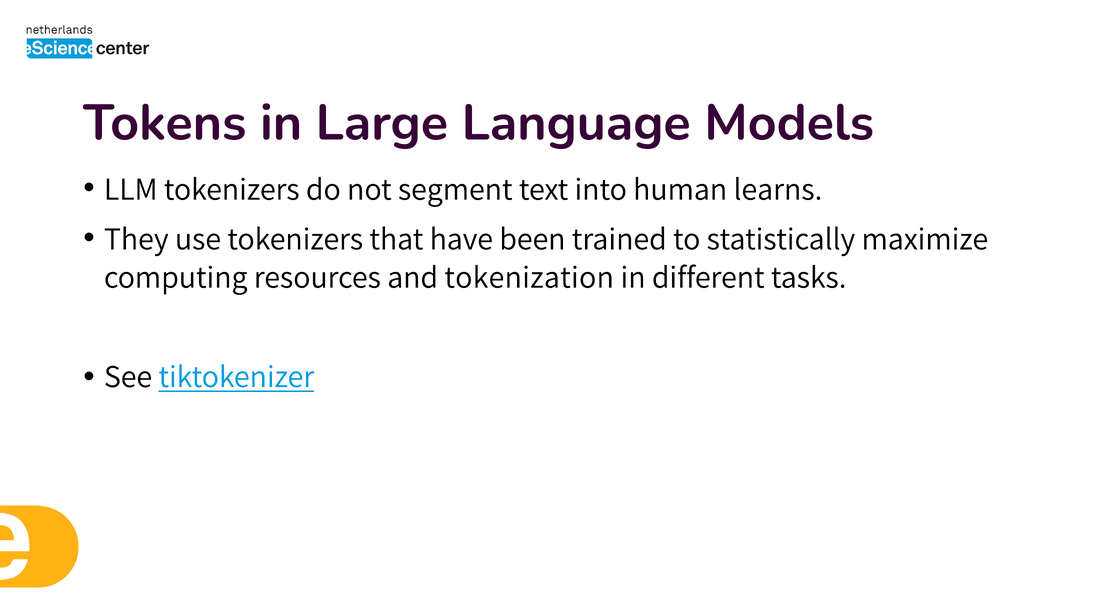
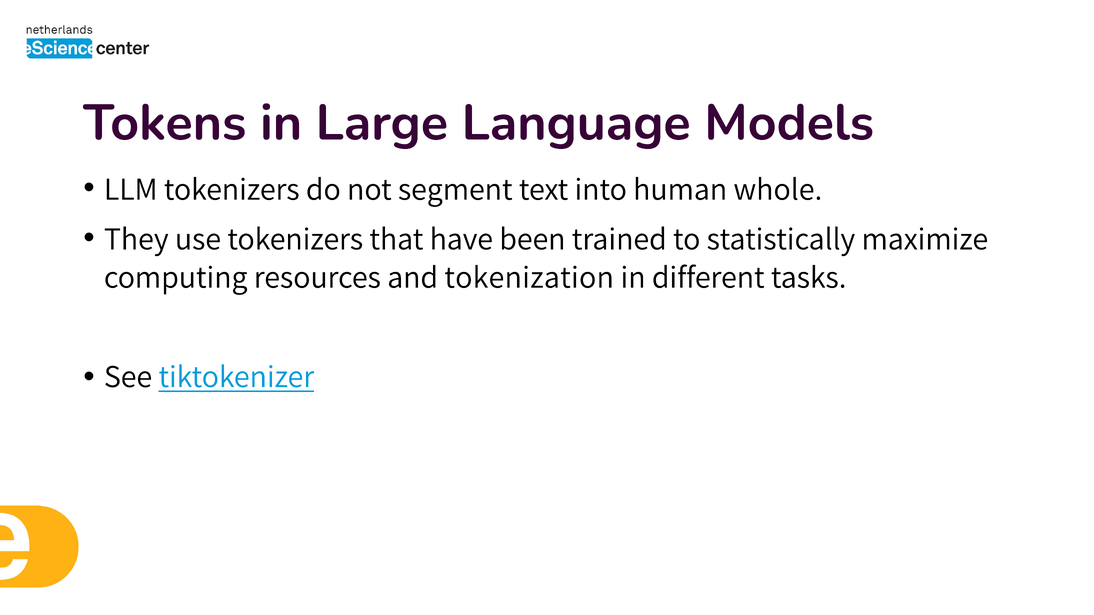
learns: learns -> whole
